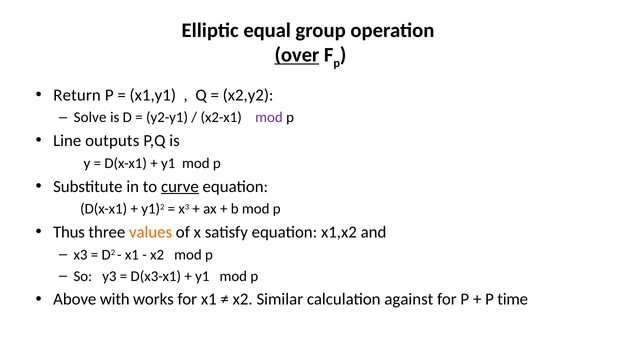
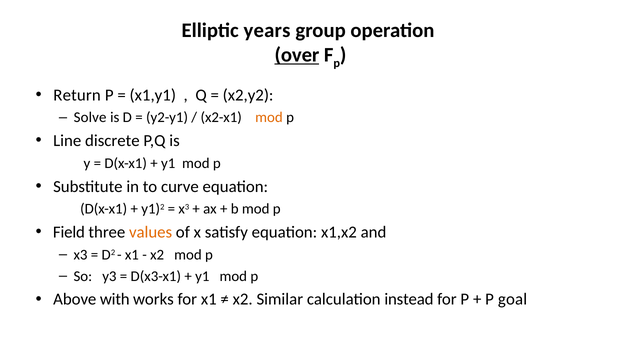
equal: equal -> years
mod at (269, 118) colour: purple -> orange
outputs: outputs -> discrete
curve underline: present -> none
Thus: Thus -> Field
against: against -> instead
time: time -> goal
